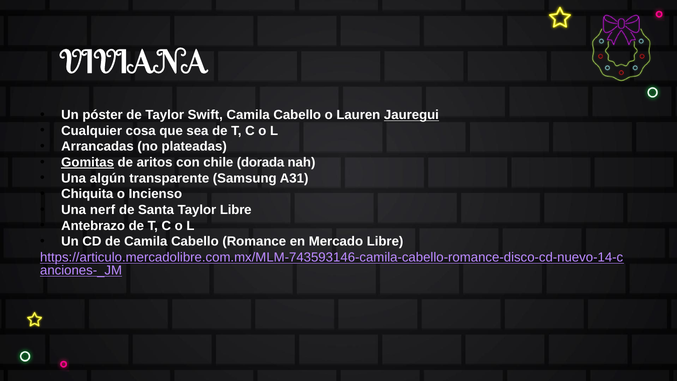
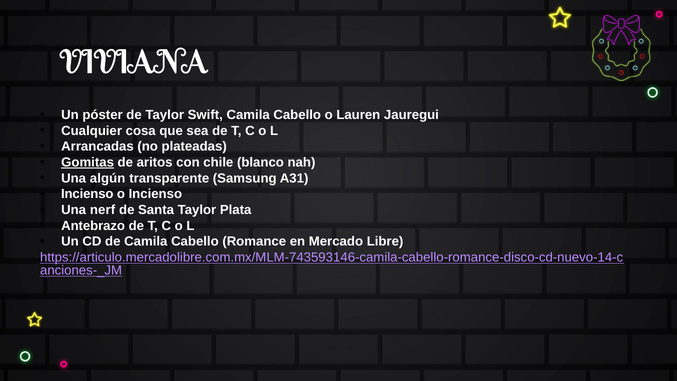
Jauregui underline: present -> none
dorada: dorada -> blanco
Chiquita at (87, 194): Chiquita -> Incienso
Taylor Libre: Libre -> Plata
